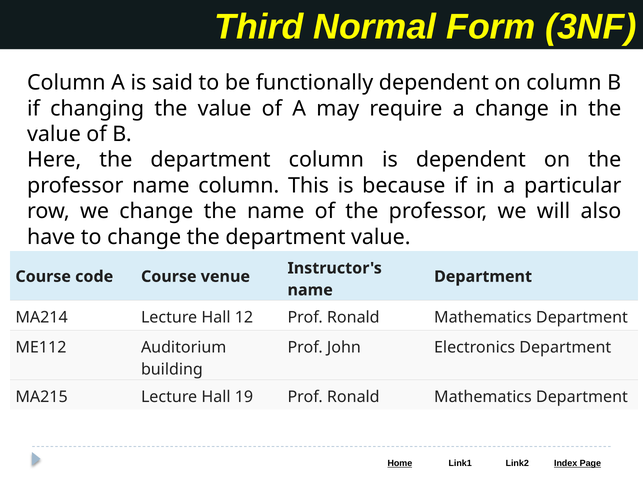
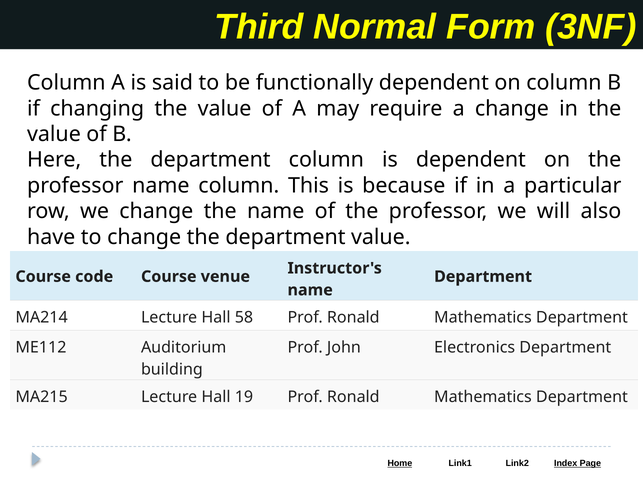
12: 12 -> 58
